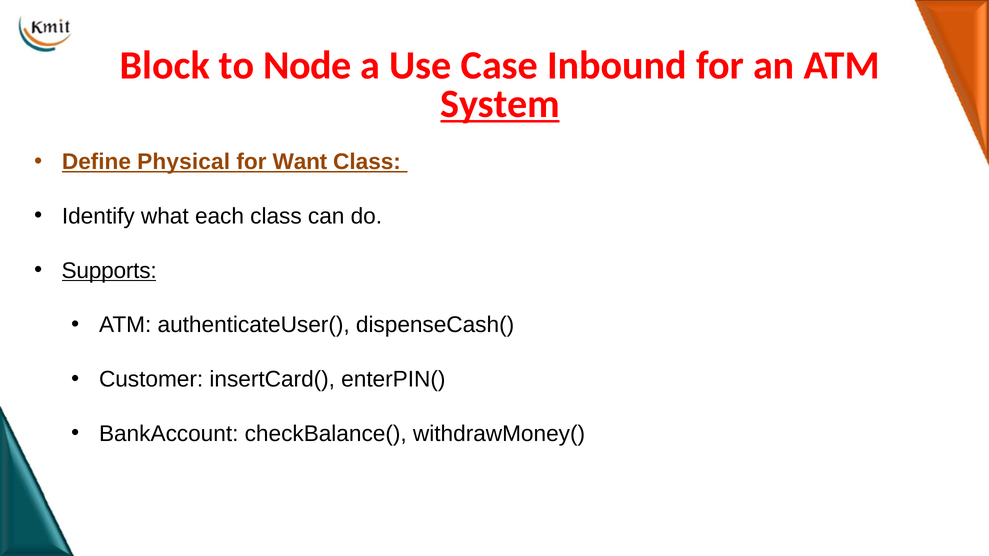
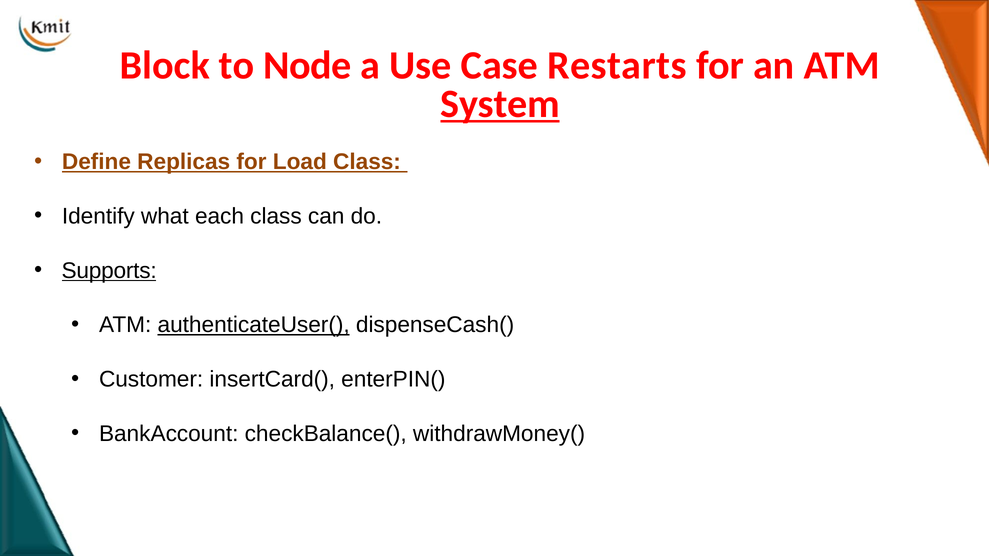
Inbound: Inbound -> Restarts
Physical: Physical -> Replicas
Want: Want -> Load
authenticateUser( underline: none -> present
